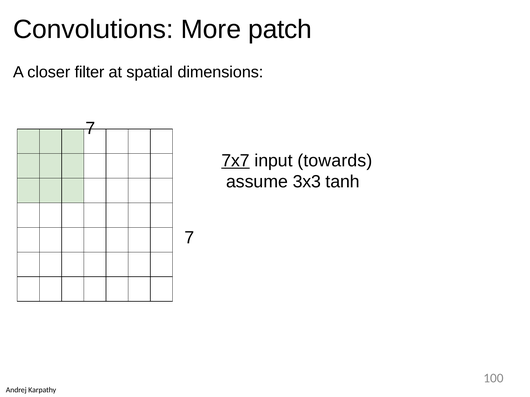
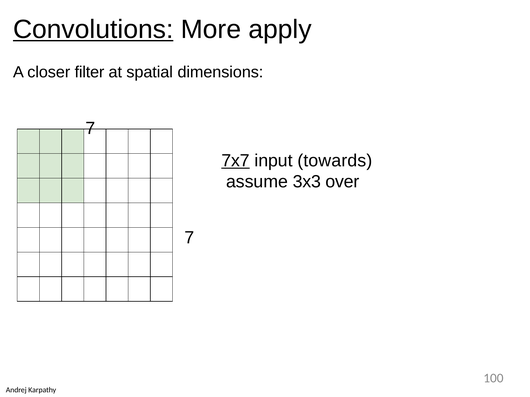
Convolutions underline: none -> present
patch: patch -> apply
tanh: tanh -> over
